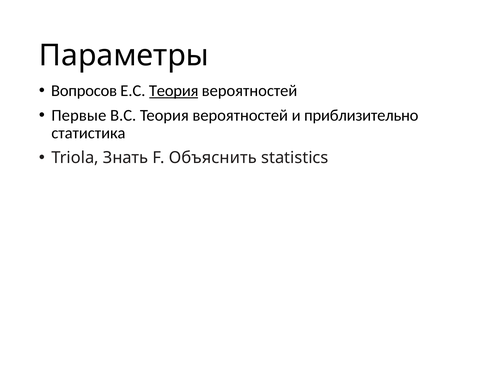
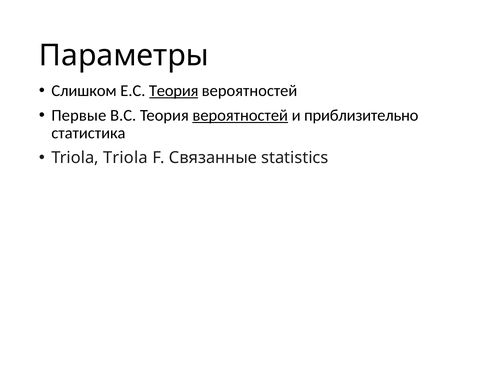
Вопросов: Вопросов -> Слишком
вероятностей at (240, 115) underline: none -> present
Triola Знать: Знать -> Triola
Объяснить: Объяснить -> Связанные
